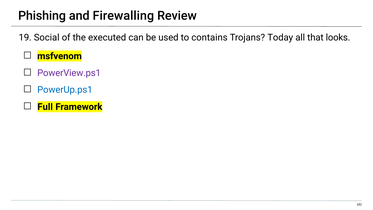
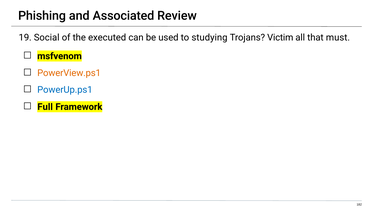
Firewalling: Firewalling -> Associated
contains: contains -> studying
Today: Today -> Victim
looks: looks -> must
PowerView.ps1 colour: purple -> orange
